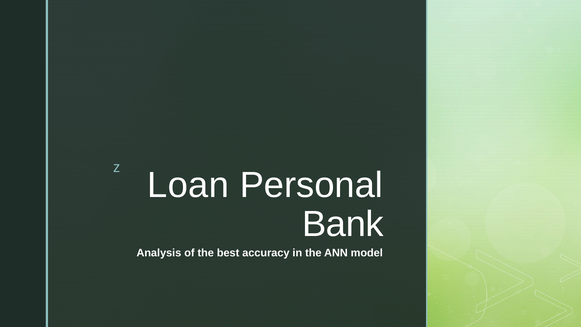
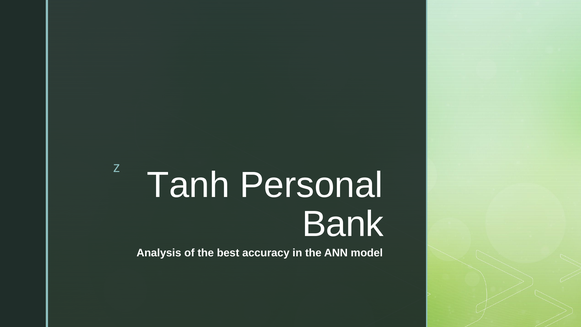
Loan: Loan -> Tanh
